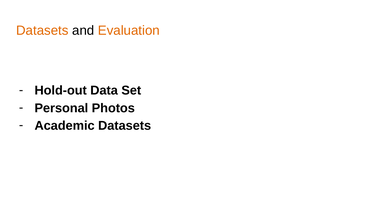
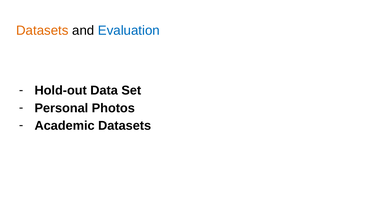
Evaluation colour: orange -> blue
